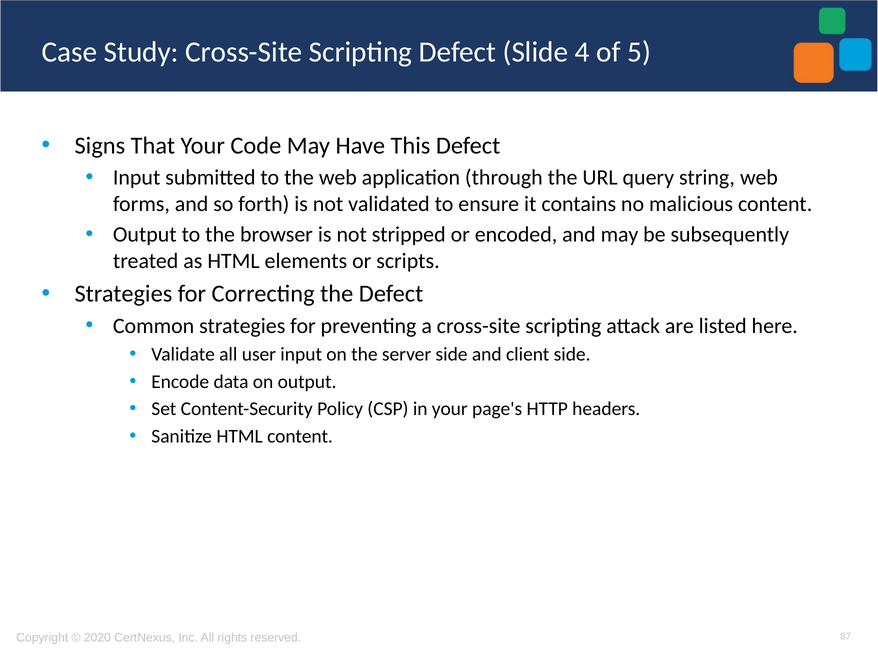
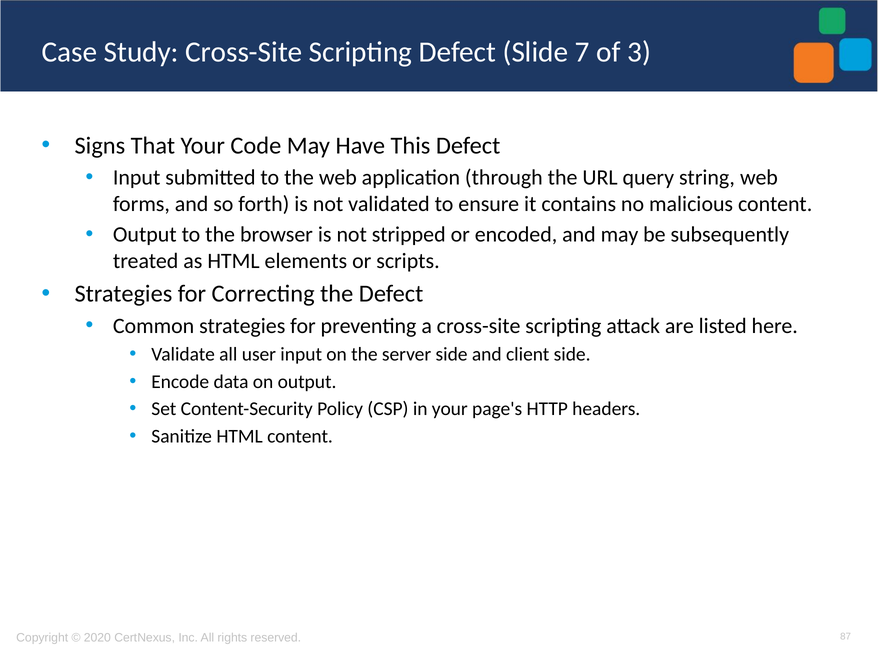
4: 4 -> 7
5: 5 -> 3
